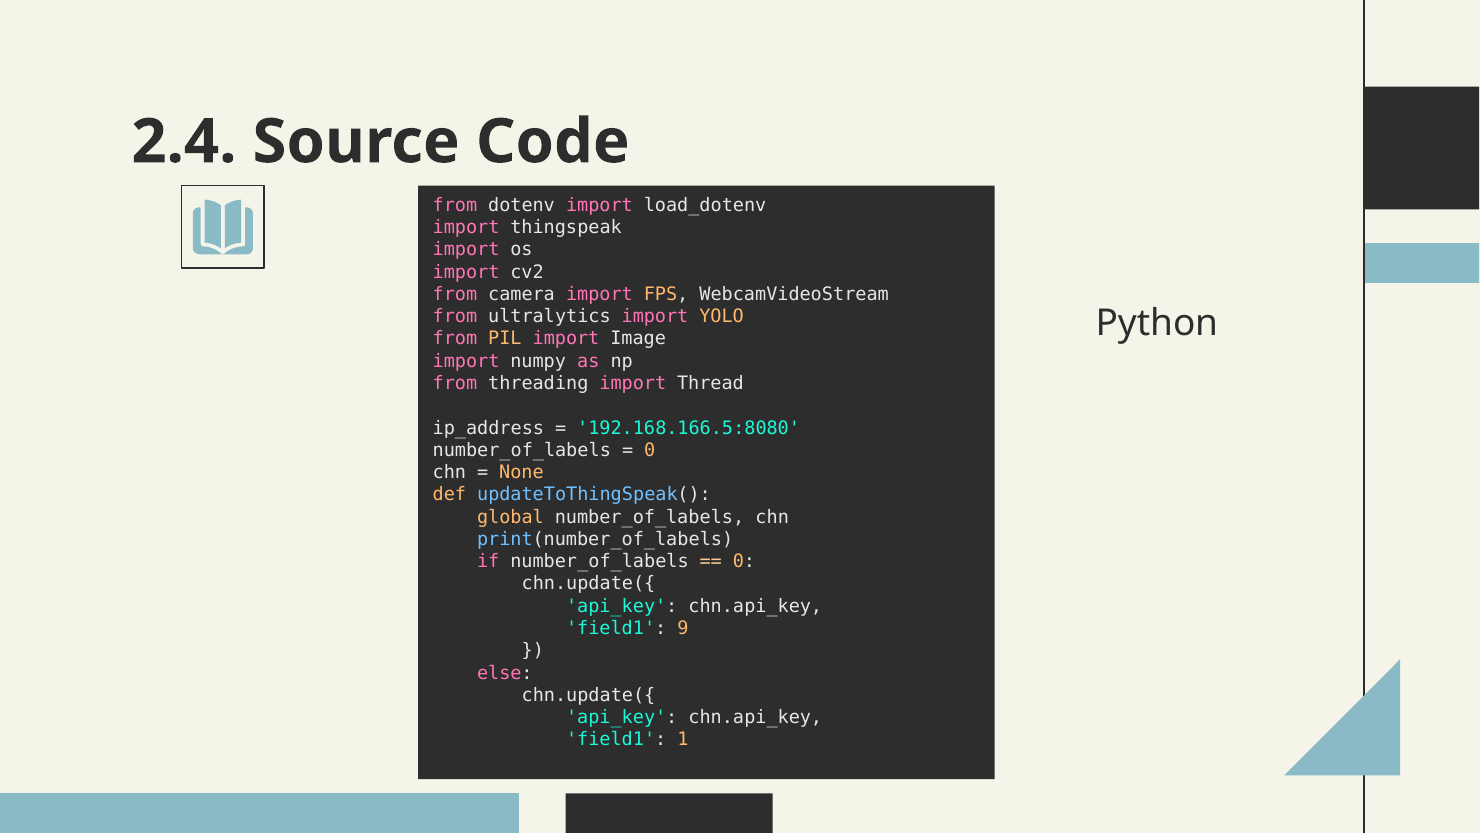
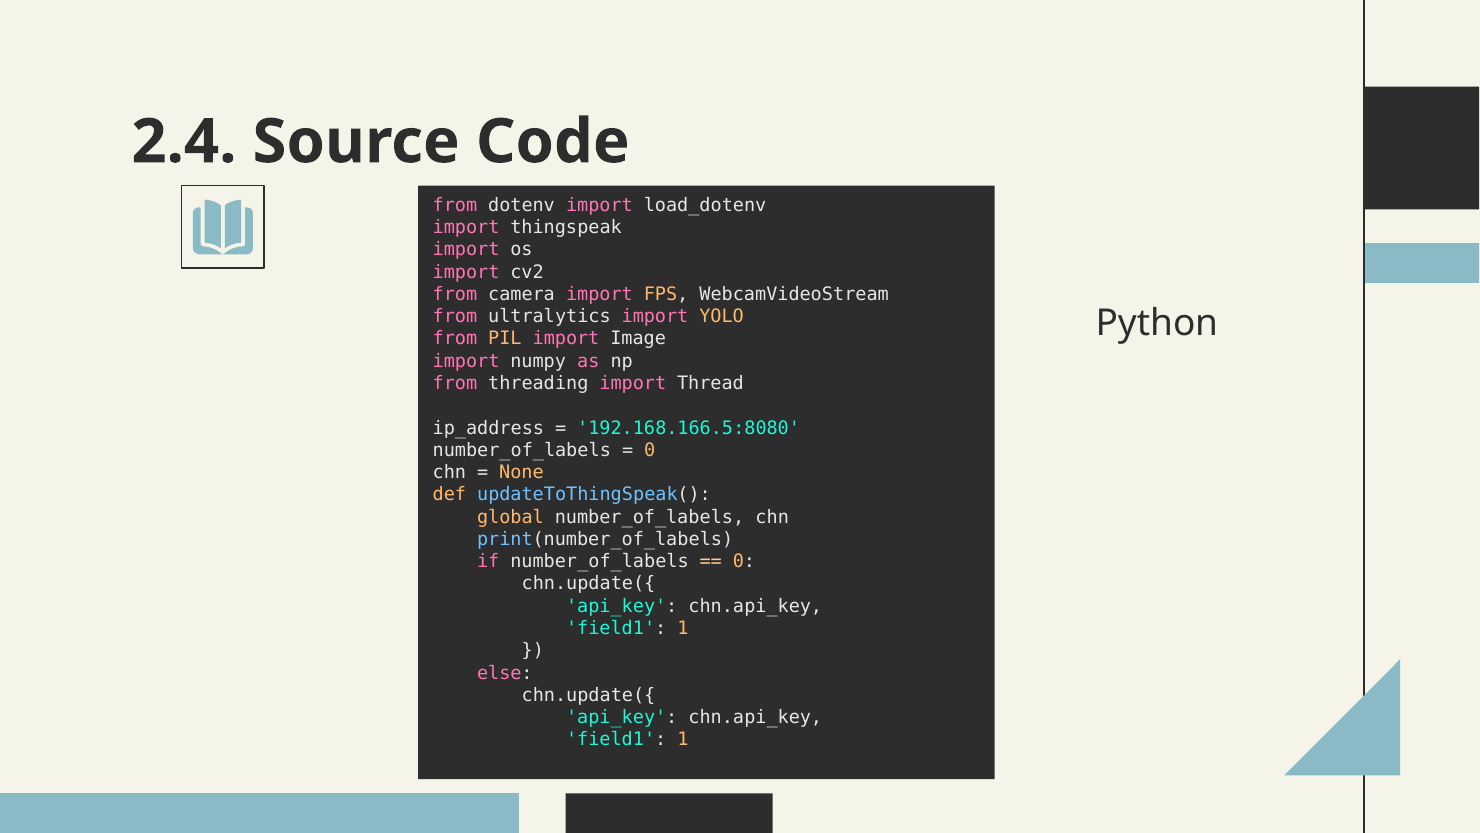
9 at (683, 628): 9 -> 1
